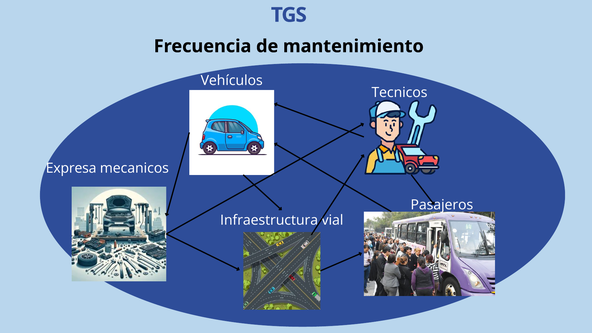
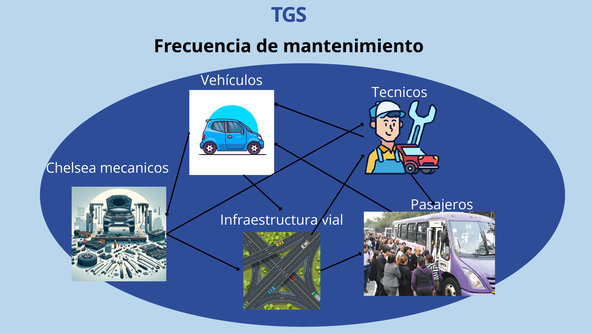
Expresa: Expresa -> Chelsea
